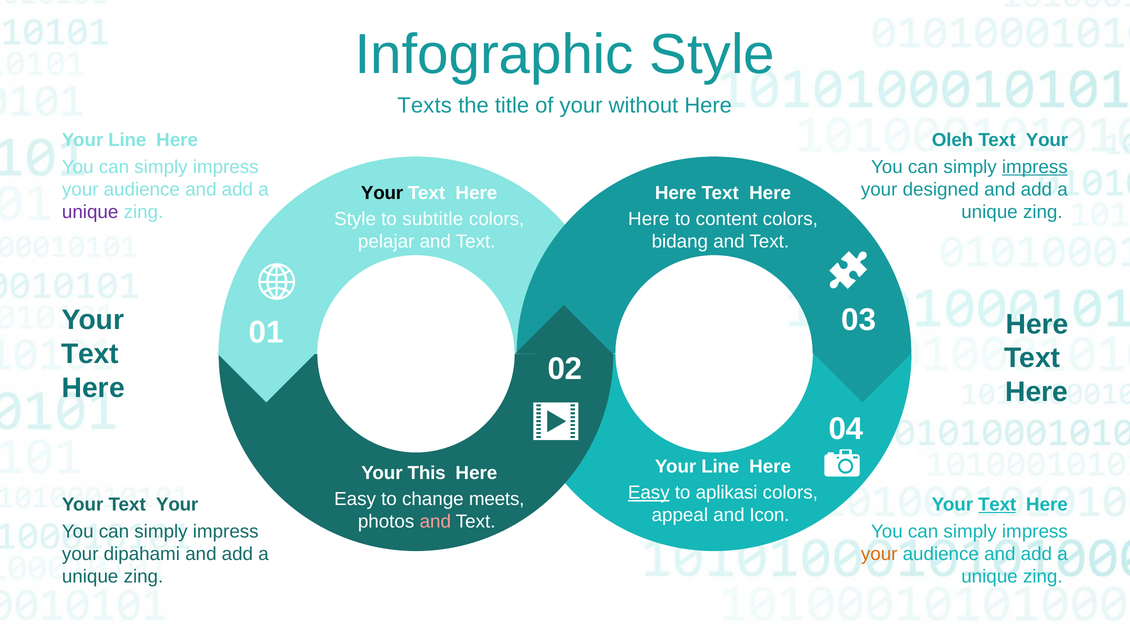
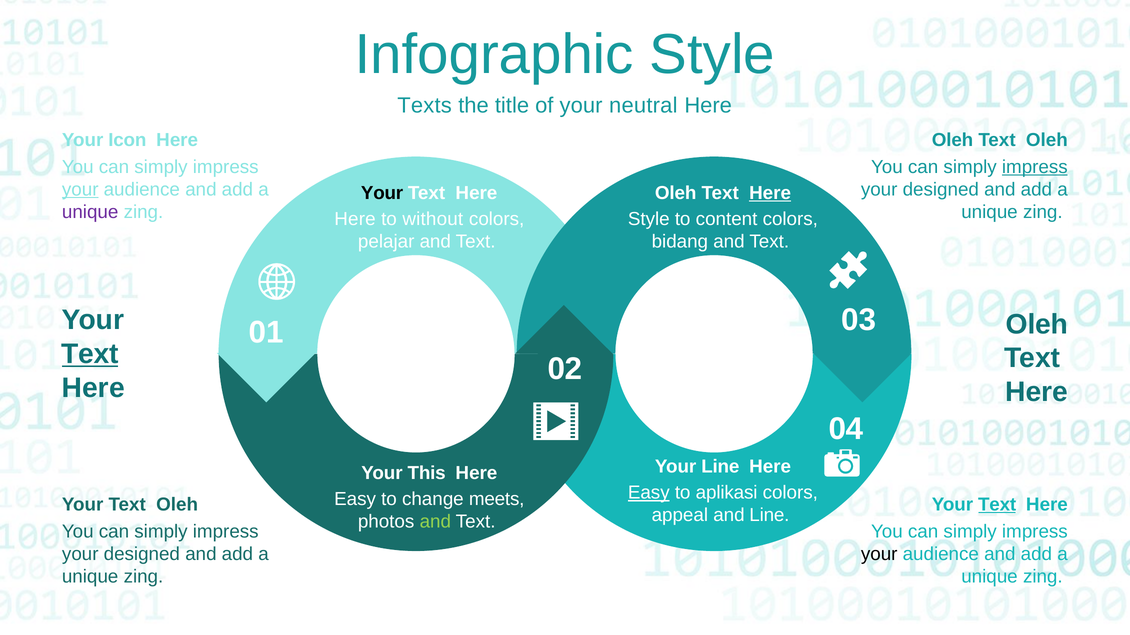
without: without -> neutral
Line at (127, 140): Line -> Icon
Your at (1047, 140): Your -> Oleh
your at (80, 190) underline: none -> present
Here at (676, 193): Here -> Oleh
Here at (770, 193) underline: none -> present
Style at (355, 219): Style -> Here
subtitle: subtitle -> without
Here at (649, 219): Here -> Style
Here at (1037, 325): Here -> Oleh
Text at (90, 354) underline: none -> present
Your Text Your: Your -> Oleh
and Icon: Icon -> Line
and at (435, 522) colour: pink -> light green
dipahami at (142, 555): dipahami -> designed
your at (879, 555) colour: orange -> black
